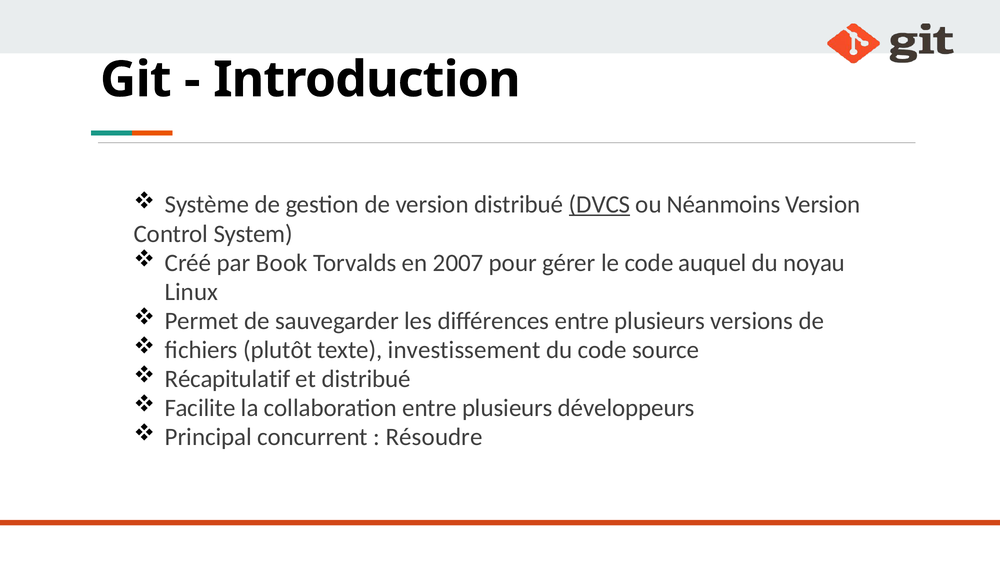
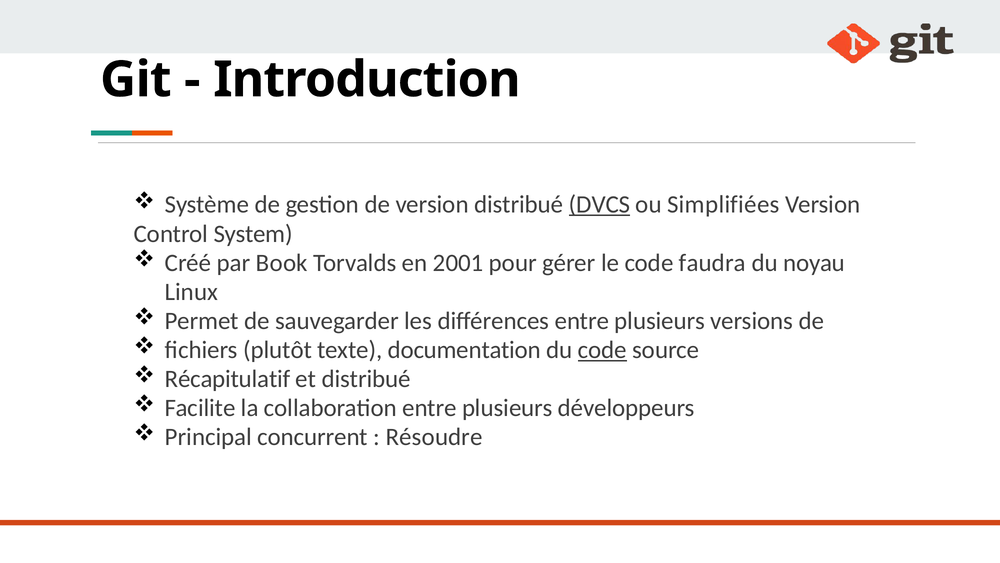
Néanmoins: Néanmoins -> Simplifiées
2007: 2007 -> 2001
auquel: auquel -> faudra
investissement: investissement -> documentation
code at (602, 350) underline: none -> present
